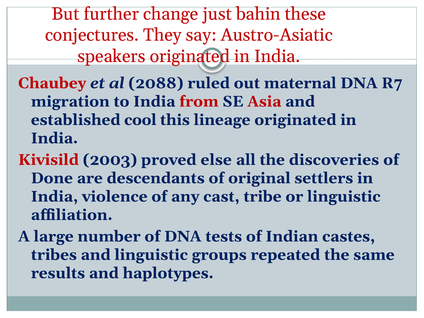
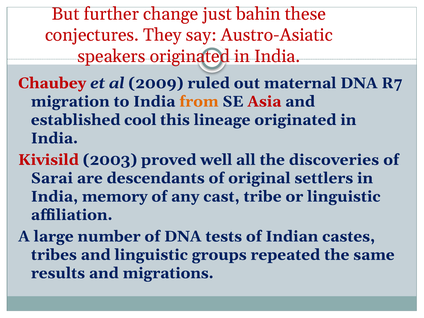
2088: 2088 -> 2009
from colour: red -> orange
else: else -> well
Done: Done -> Sarai
violence: violence -> memory
haplotypes: haplotypes -> migrations
